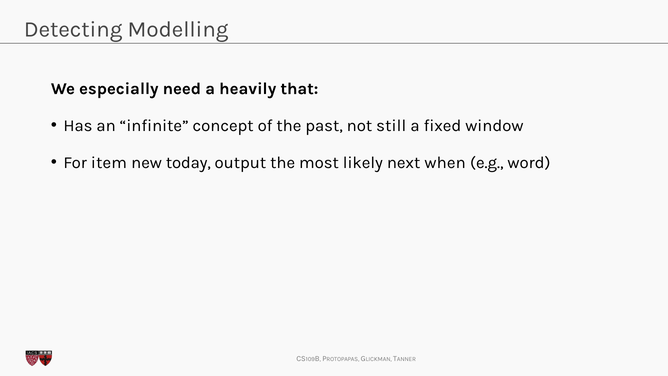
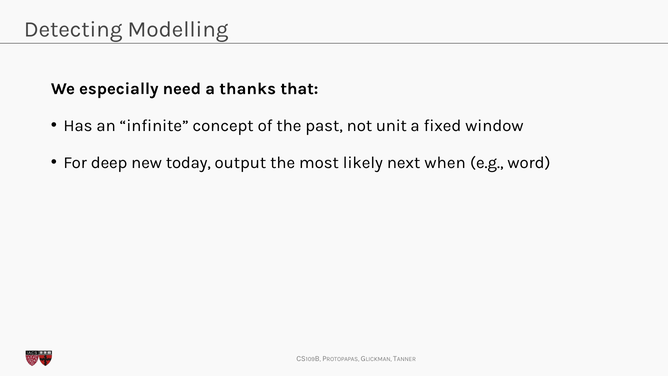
heavily: heavily -> thanks
still: still -> unit
item: item -> deep
